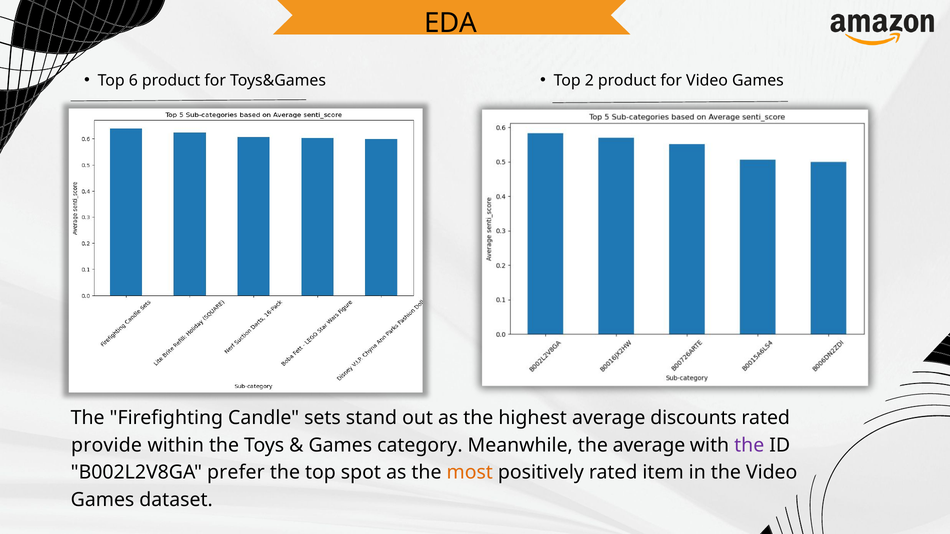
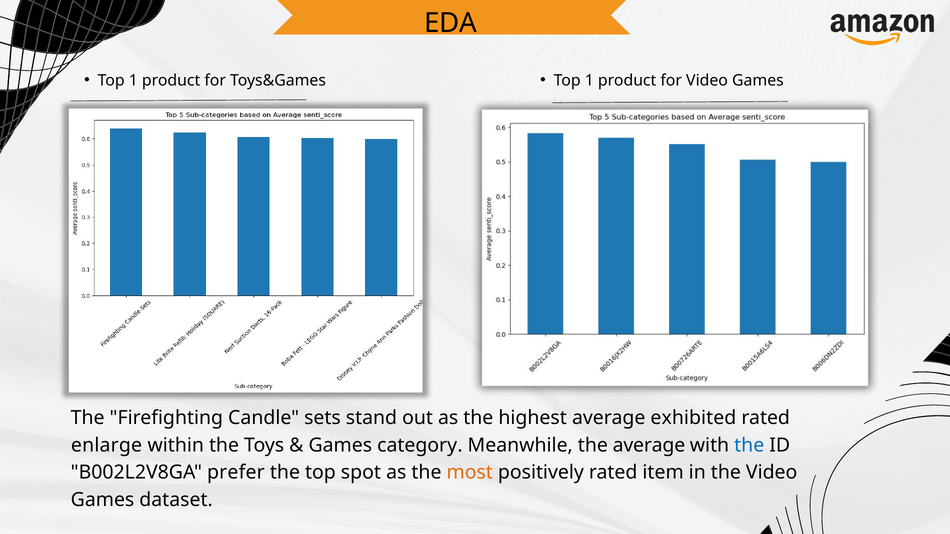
6 at (133, 80): 6 -> 1
2 at (589, 80): 2 -> 1
discounts: discounts -> exhibited
provide: provide -> enlarge
the at (749, 446) colour: purple -> blue
